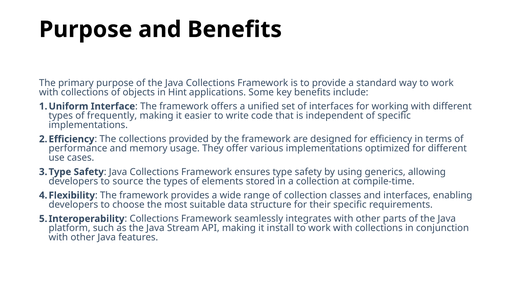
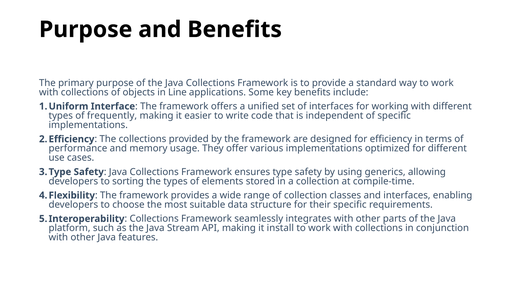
Hint: Hint -> Line
source: source -> sorting
